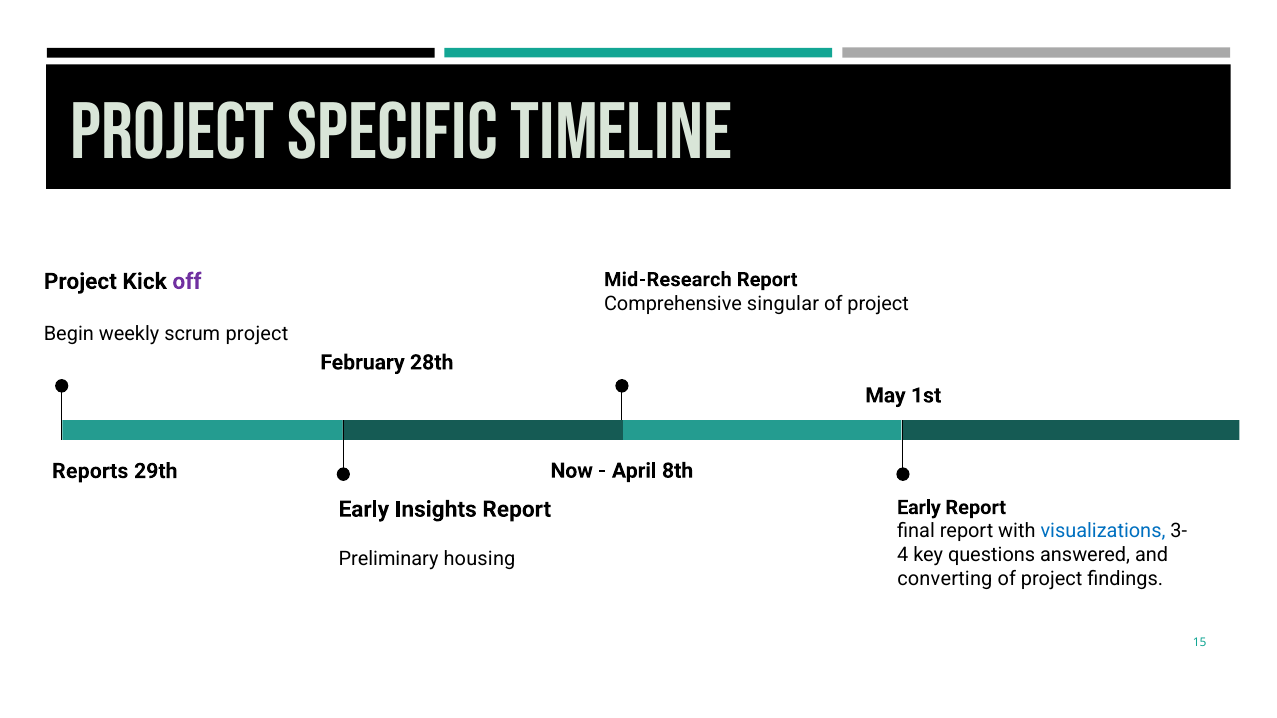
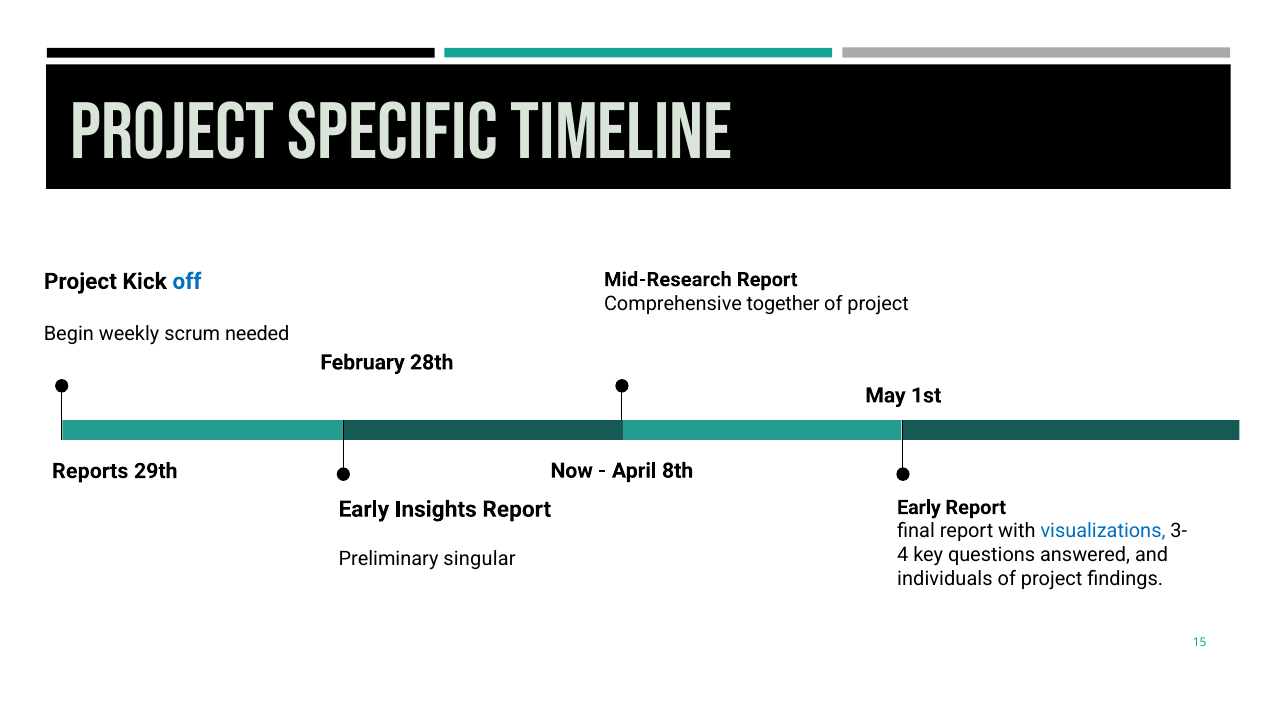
off colour: purple -> blue
singular: singular -> together
scrum project: project -> needed
housing: housing -> singular
converting: converting -> individuals
